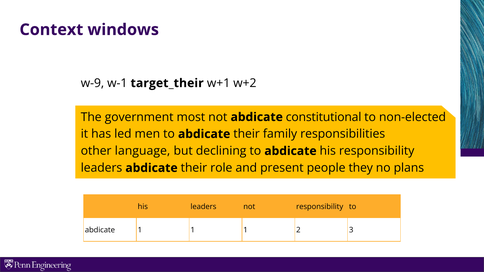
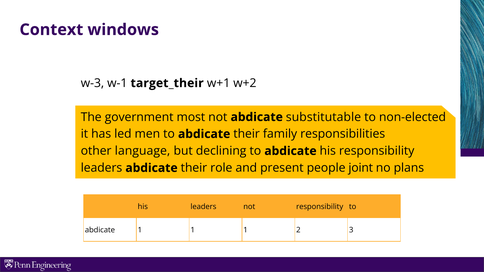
w-9: w-9 -> w-3
constitutional: constitutional -> substitutable
they: they -> joint
